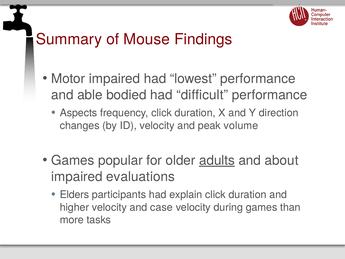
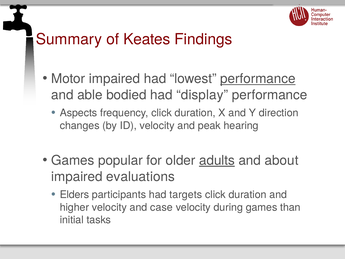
Mouse: Mouse -> Keates
performance at (258, 79) underline: none -> present
difficult: difficult -> display
volume: volume -> hearing
explain: explain -> targets
more: more -> initial
